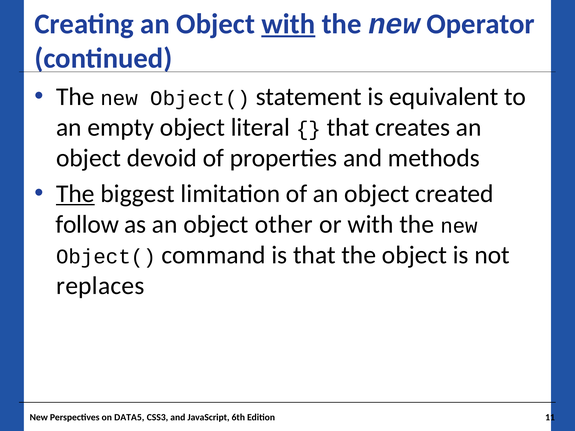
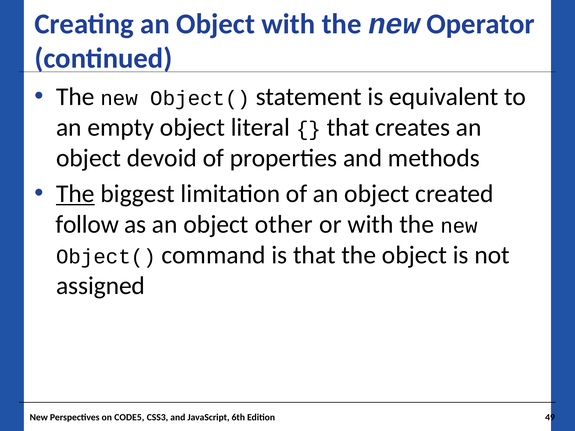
with at (288, 24) underline: present -> none
replaces: replaces -> assigned
DATA5: DATA5 -> CODE5
11: 11 -> 49
